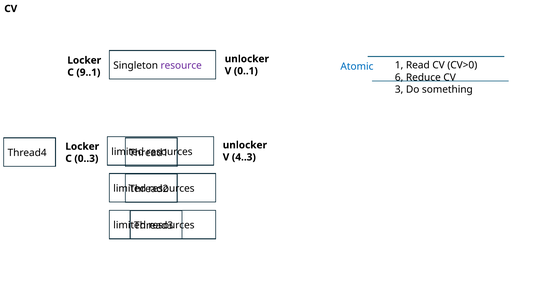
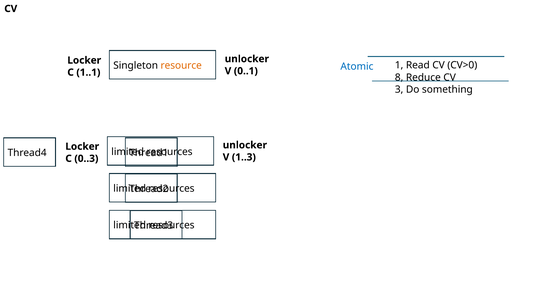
resource colour: purple -> orange
9..1: 9..1 -> 1..1
6: 6 -> 8
4..3: 4..3 -> 1..3
